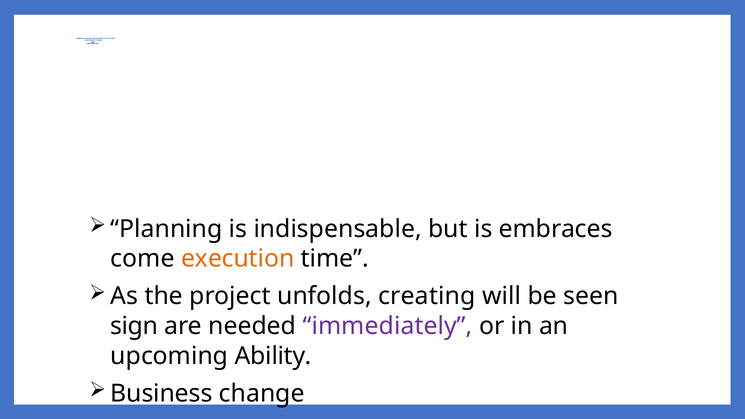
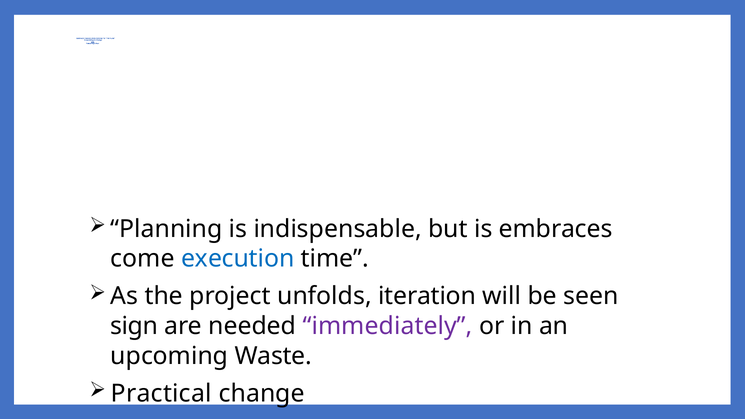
execution colour: orange -> blue
creating: creating -> iteration
Ability: Ability -> Waste
Business: Business -> Practical
